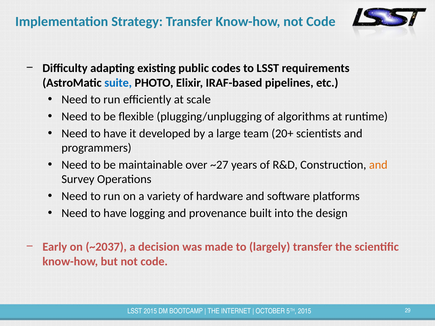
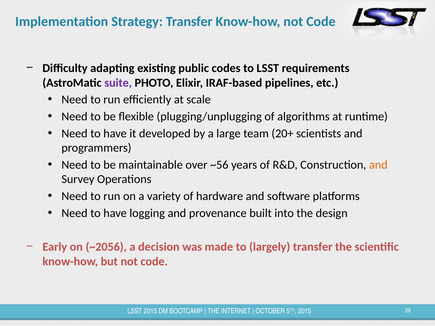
suite colour: blue -> purple
~27: ~27 -> ~56
~2037: ~2037 -> ~2056
